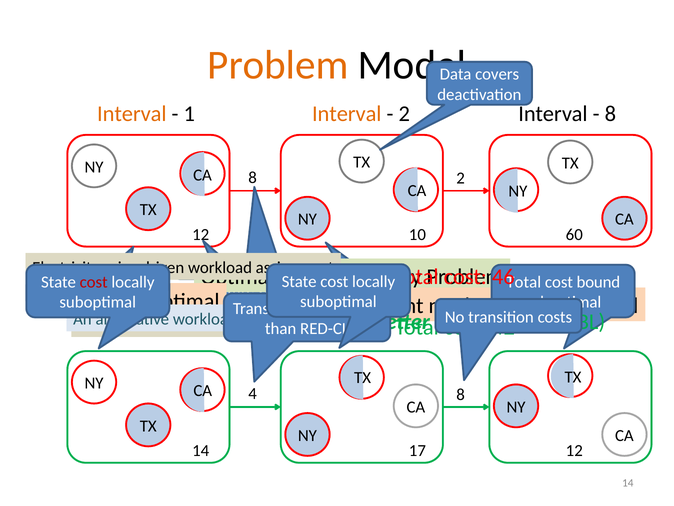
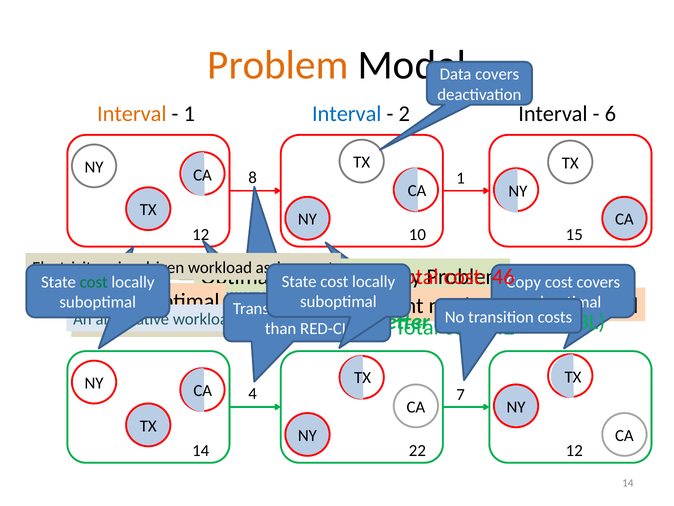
Interval at (347, 114) colour: orange -> blue
8 at (610, 114): 8 -> 6
8 2: 2 -> 1
60: 60 -> 15
cost at (94, 282) colour: red -> green
Total at (524, 282): Total -> Copy
cost bound: bound -> covers
4 8: 8 -> 7
17: 17 -> 22
